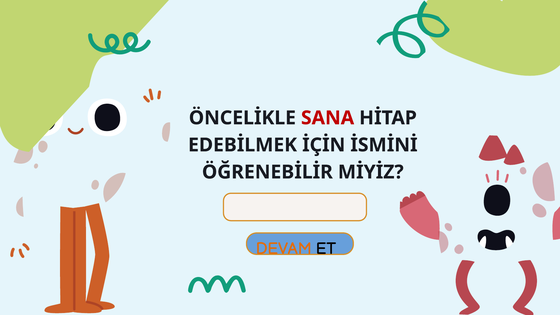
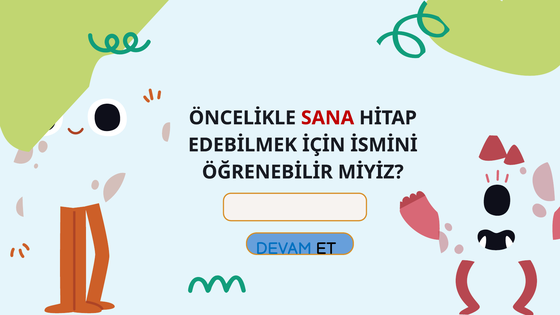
DEVAM colour: orange -> blue
